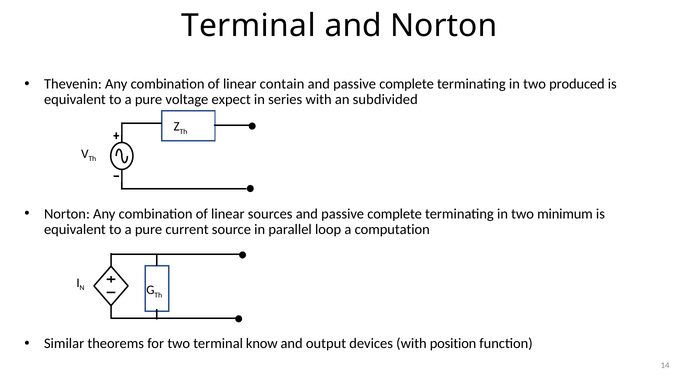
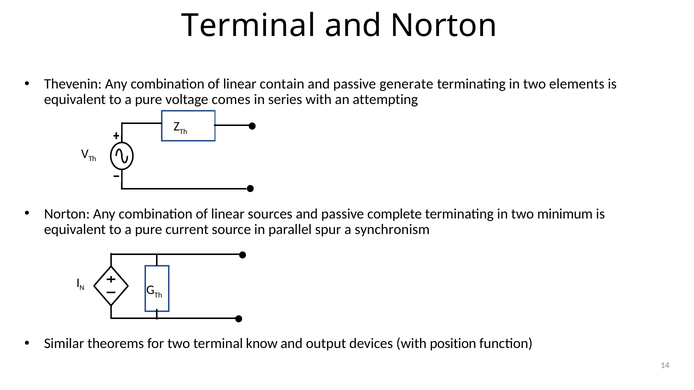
complete at (407, 84): complete -> generate
produced: produced -> elements
expect: expect -> comes
subdivided: subdivided -> attempting
loop: loop -> spur
computation: computation -> synchronism
